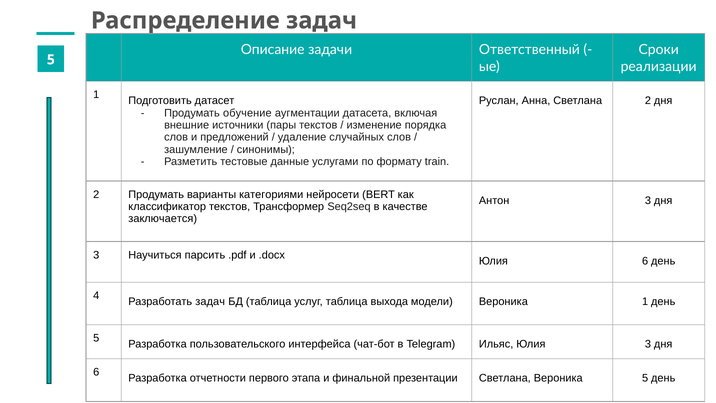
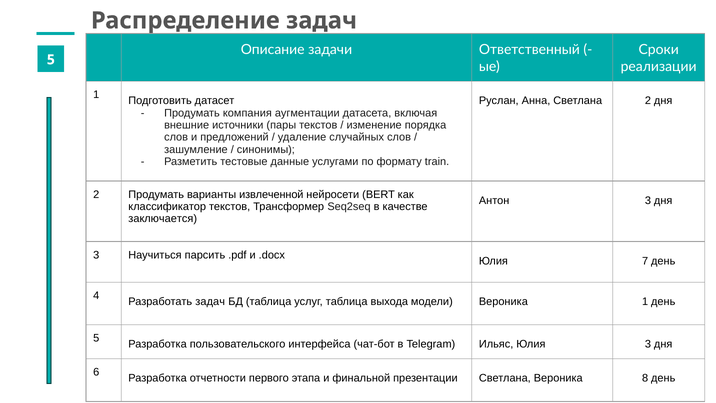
обучение: обучение -> компания
категориями: категориями -> извлеченной
Юлия 6: 6 -> 7
Вероника 5: 5 -> 8
